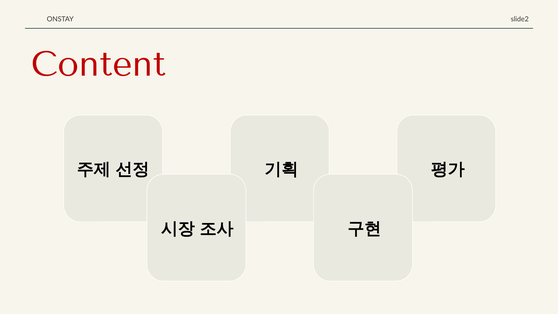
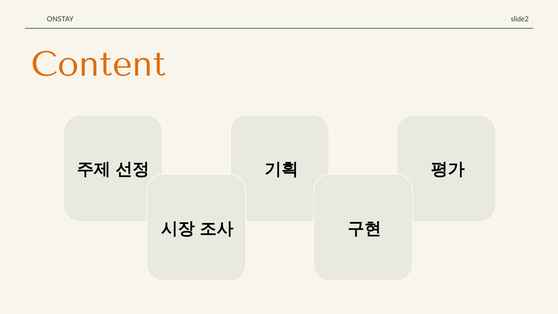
Content colour: red -> orange
